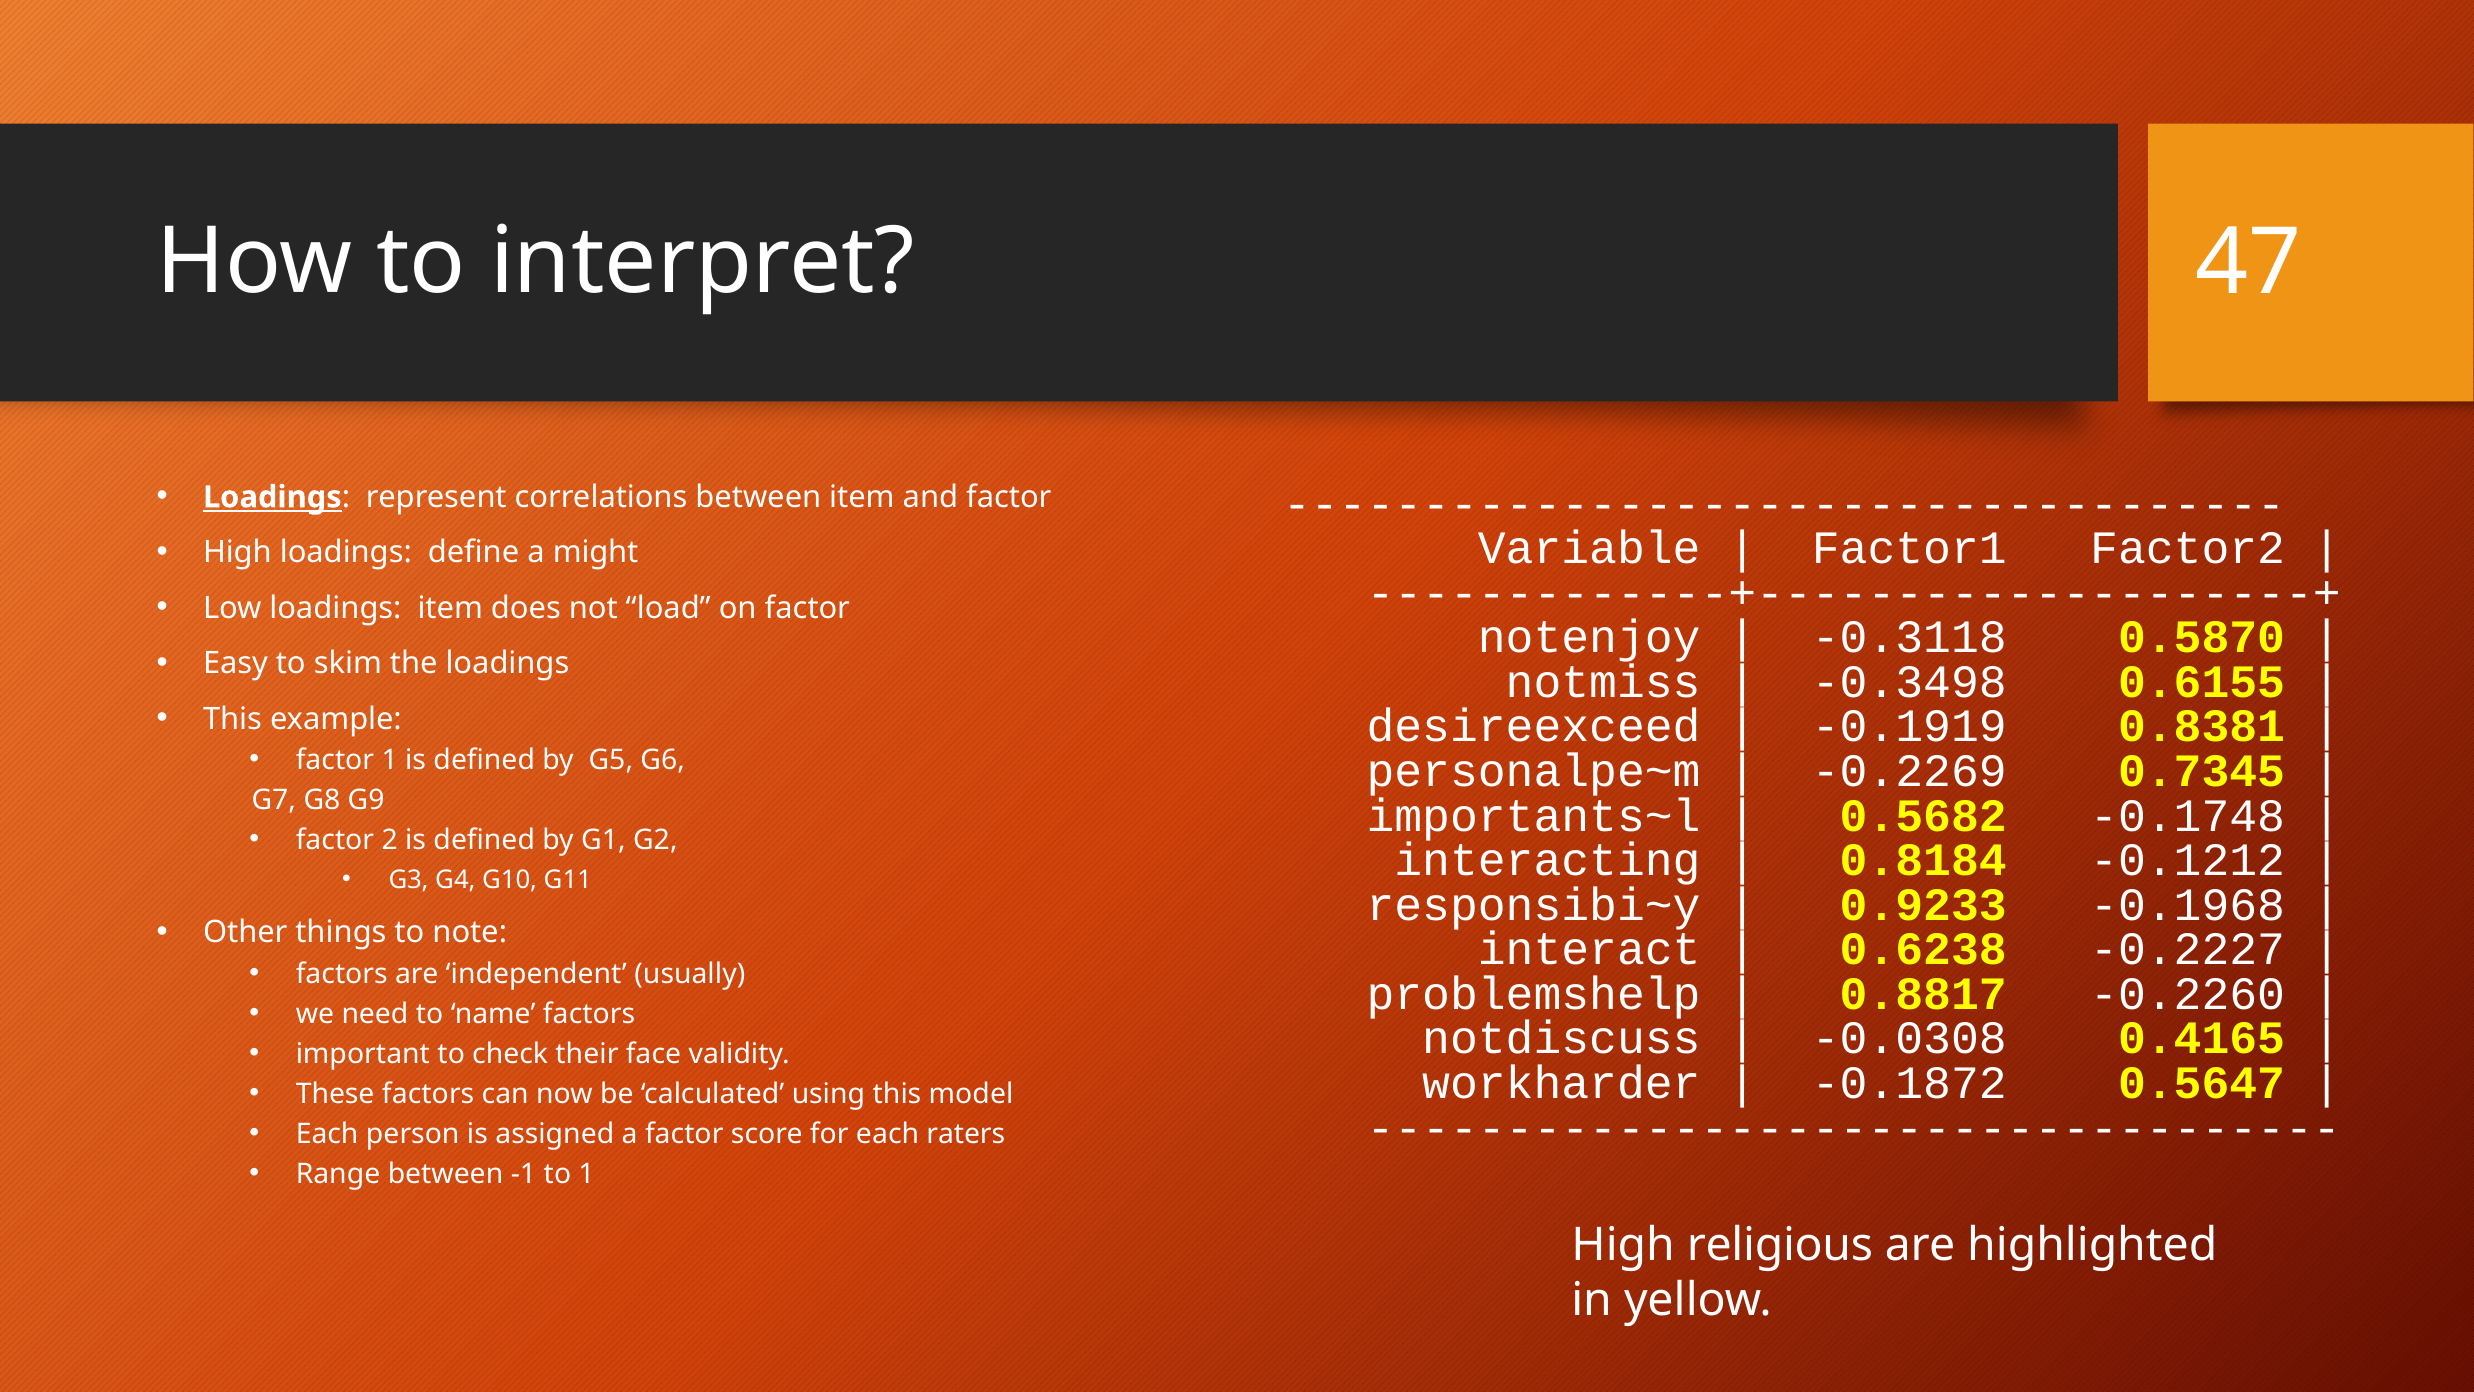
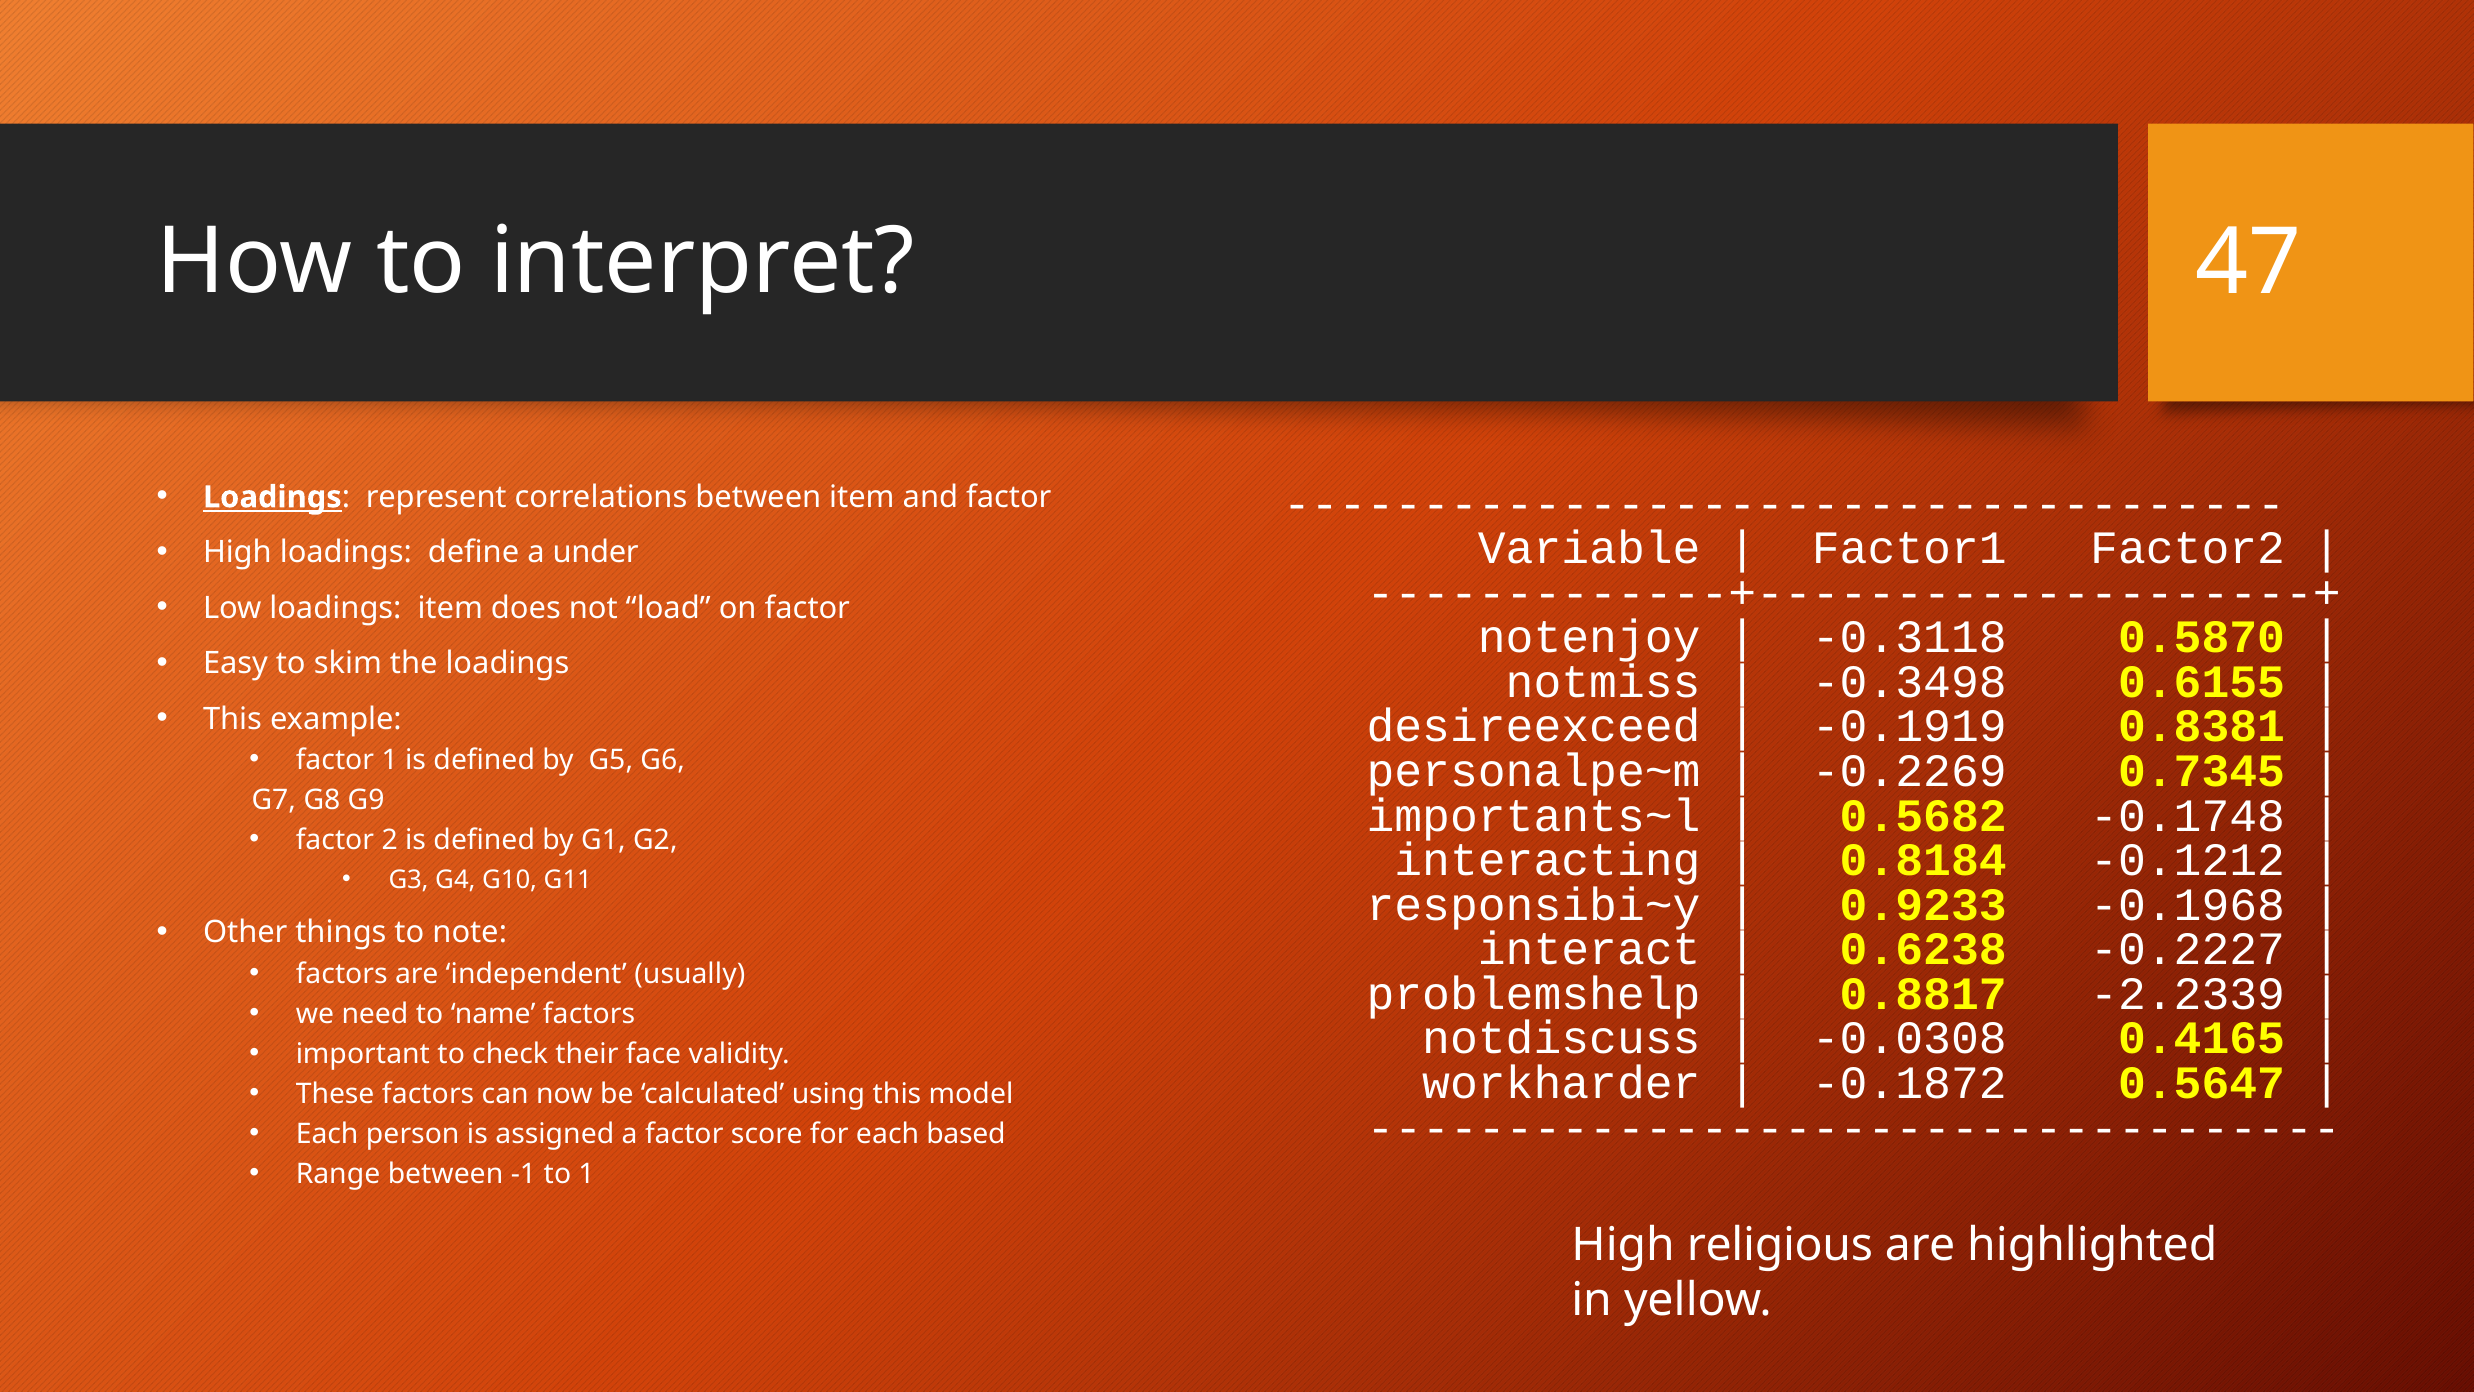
might: might -> under
-0.2260: -0.2260 -> -2.2339
raters: raters -> based
